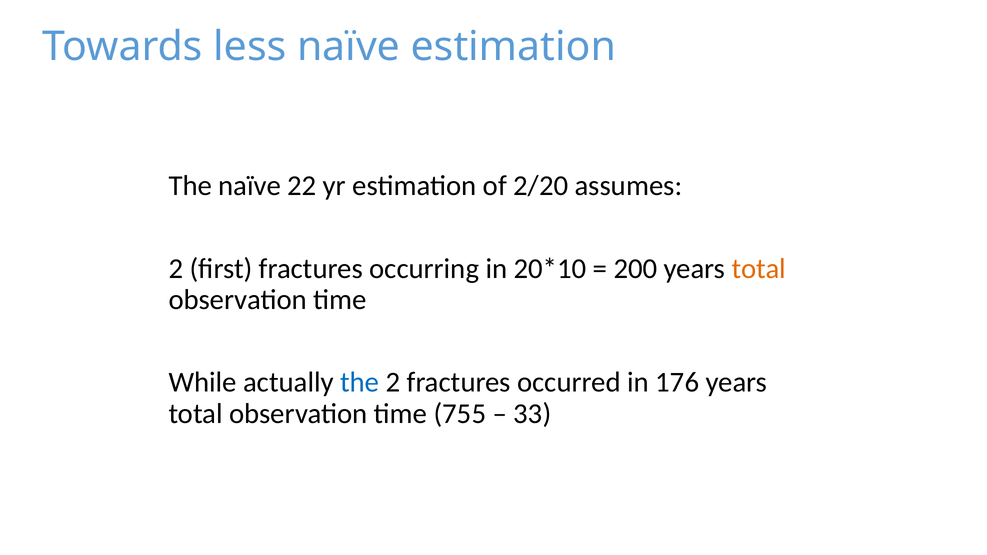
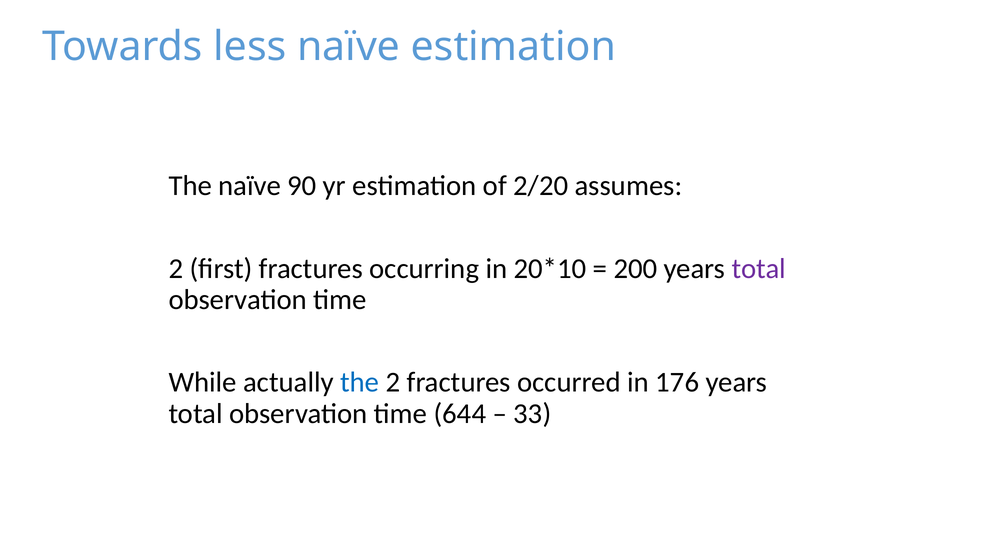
22: 22 -> 90
total at (759, 269) colour: orange -> purple
755: 755 -> 644
